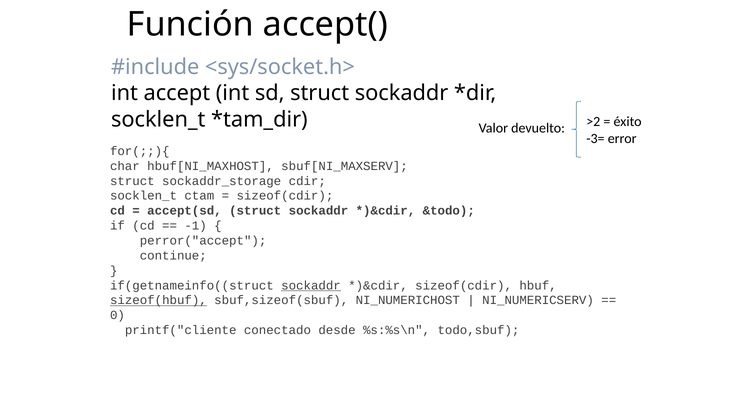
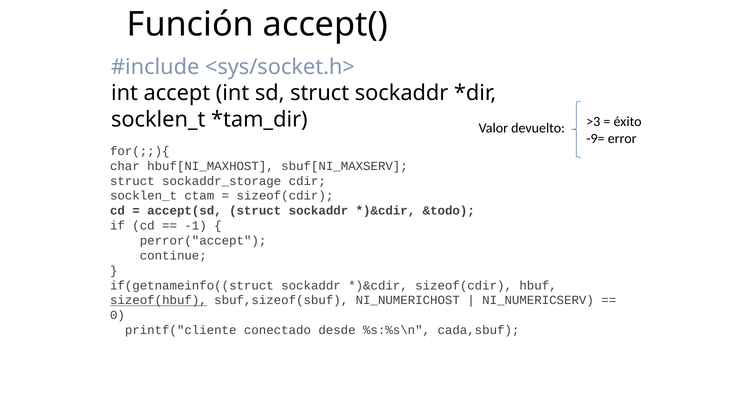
>2: >2 -> >3
-3=: -3= -> -9=
sockaddr at (311, 286) underline: present -> none
todo,sbuf: todo,sbuf -> cada,sbuf
